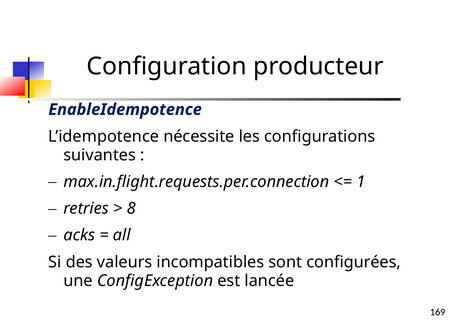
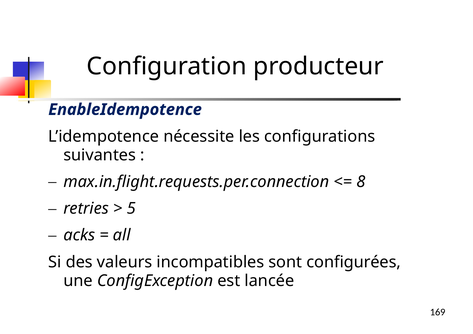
1: 1 -> 8
8: 8 -> 5
